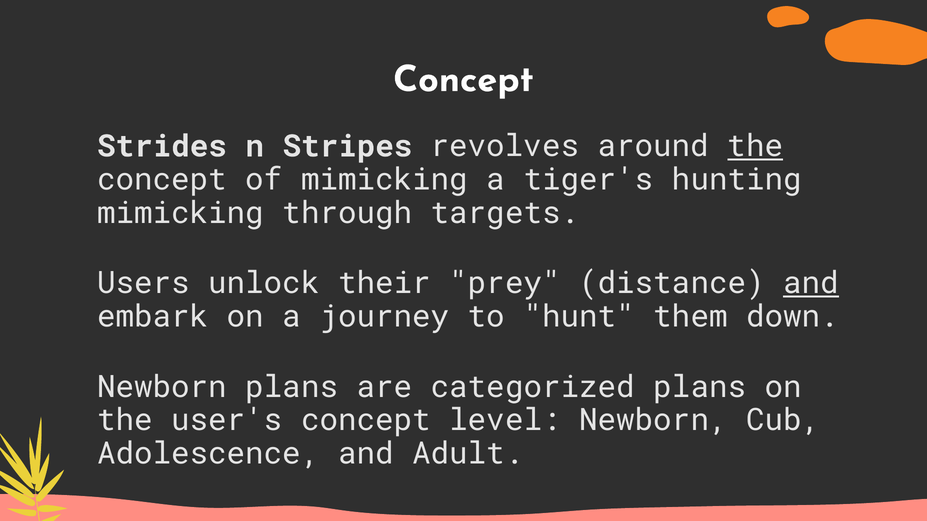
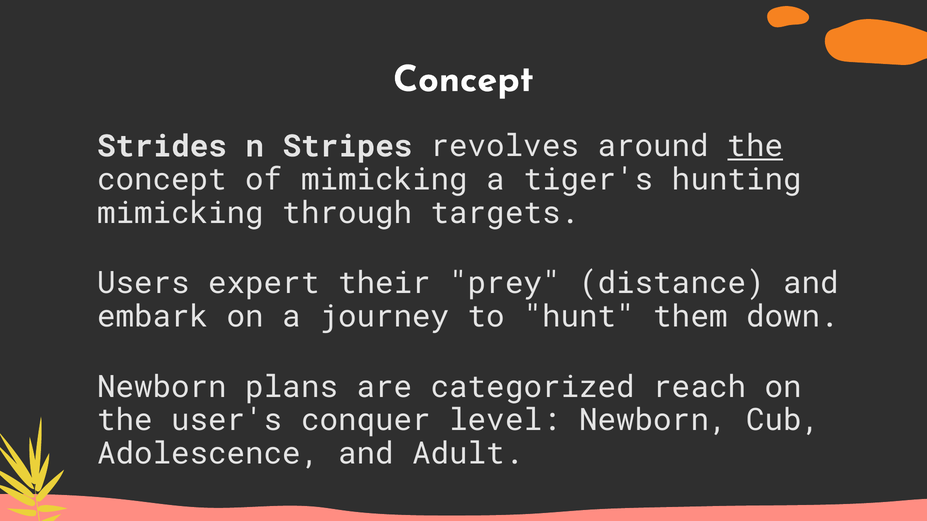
unlock: unlock -> expert
and at (811, 284) underline: present -> none
categorized plans: plans -> reach
user's concept: concept -> conquer
